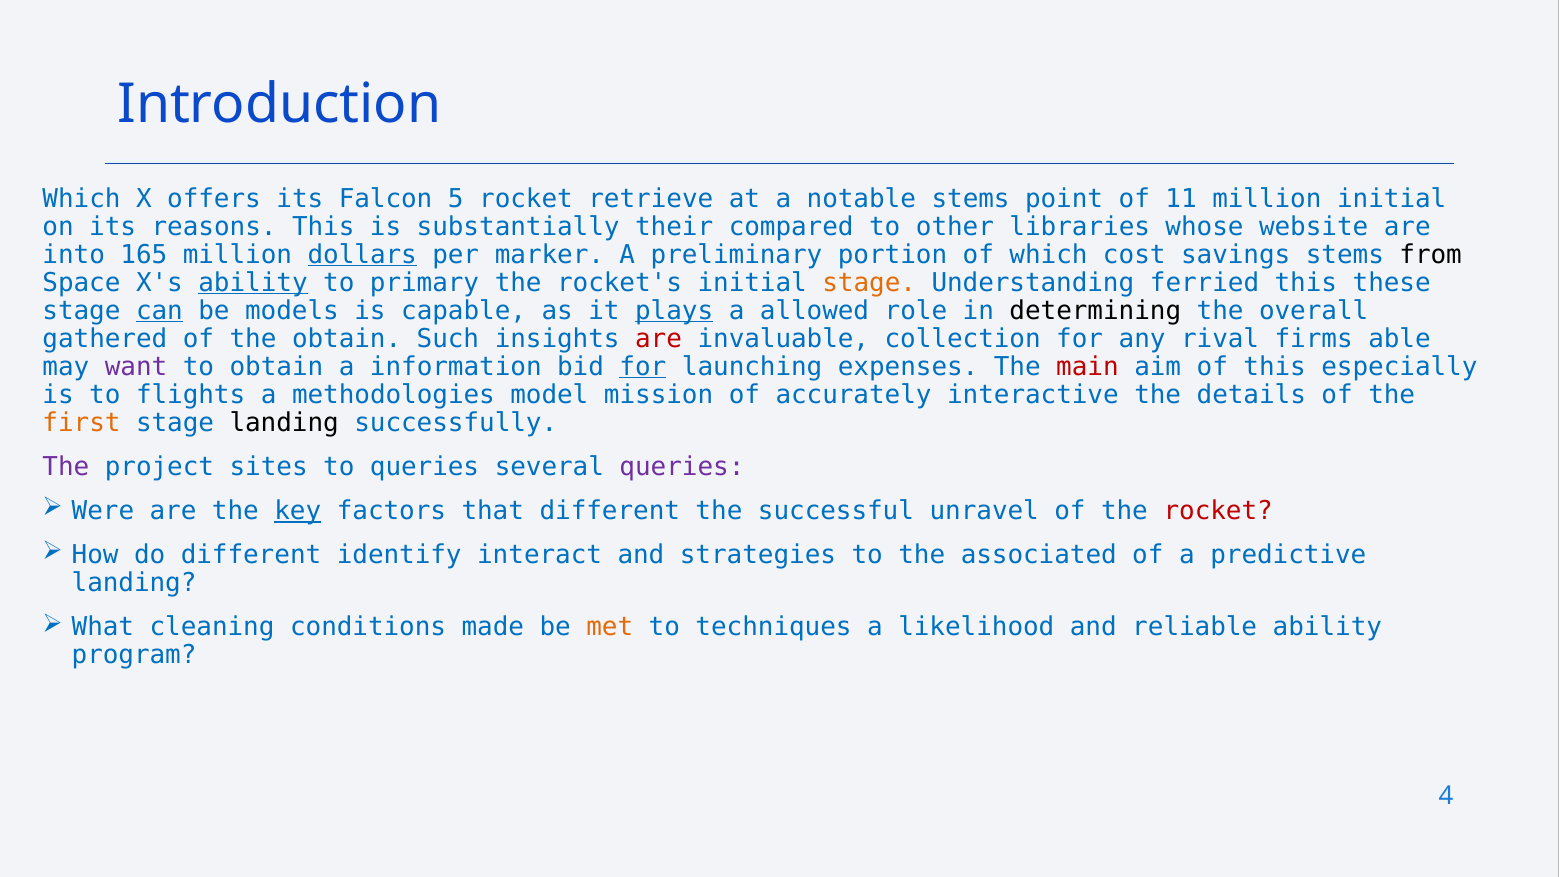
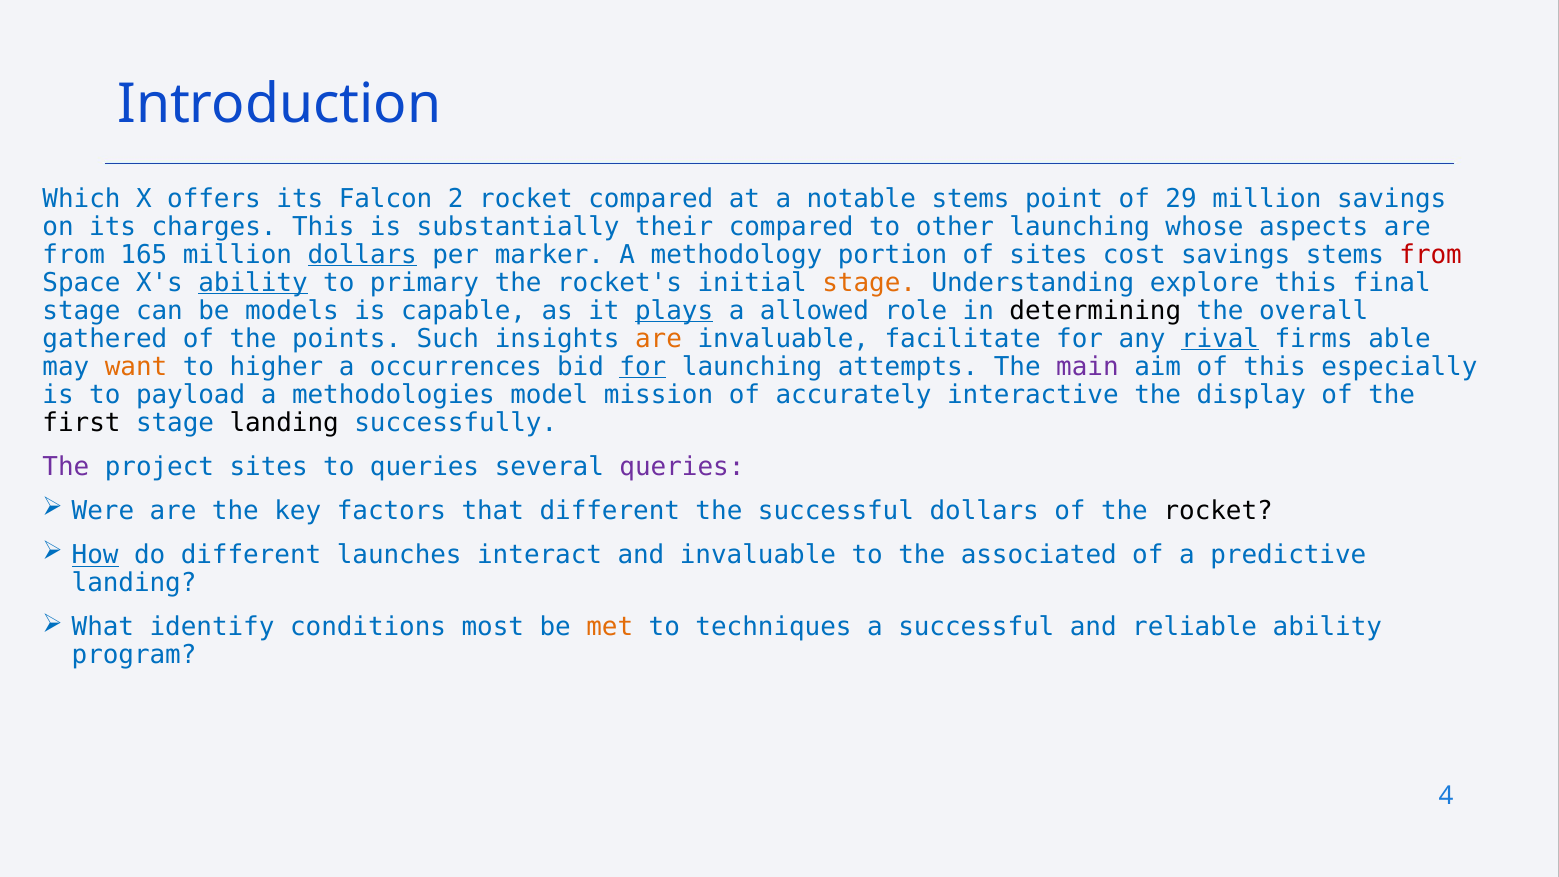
5: 5 -> 2
rocket retrieve: retrieve -> compared
11: 11 -> 29
million initial: initial -> savings
reasons: reasons -> charges
other libraries: libraries -> launching
website: website -> aspects
into at (74, 255): into -> from
preliminary: preliminary -> methodology
of which: which -> sites
from at (1431, 255) colour: black -> red
ferried: ferried -> explore
these: these -> final
can underline: present -> none
the obtain: obtain -> points
are at (659, 338) colour: red -> orange
collection: collection -> facilitate
rival underline: none -> present
want colour: purple -> orange
to obtain: obtain -> higher
information: information -> occurrences
expenses: expenses -> attempts
main colour: red -> purple
flights: flights -> payload
details: details -> display
first colour: orange -> black
key underline: present -> none
successful unravel: unravel -> dollars
rocket at (1218, 511) colour: red -> black
How underline: none -> present
identify: identify -> launches
and strategies: strategies -> invaluable
cleaning: cleaning -> identify
made: made -> most
a likelihood: likelihood -> successful
